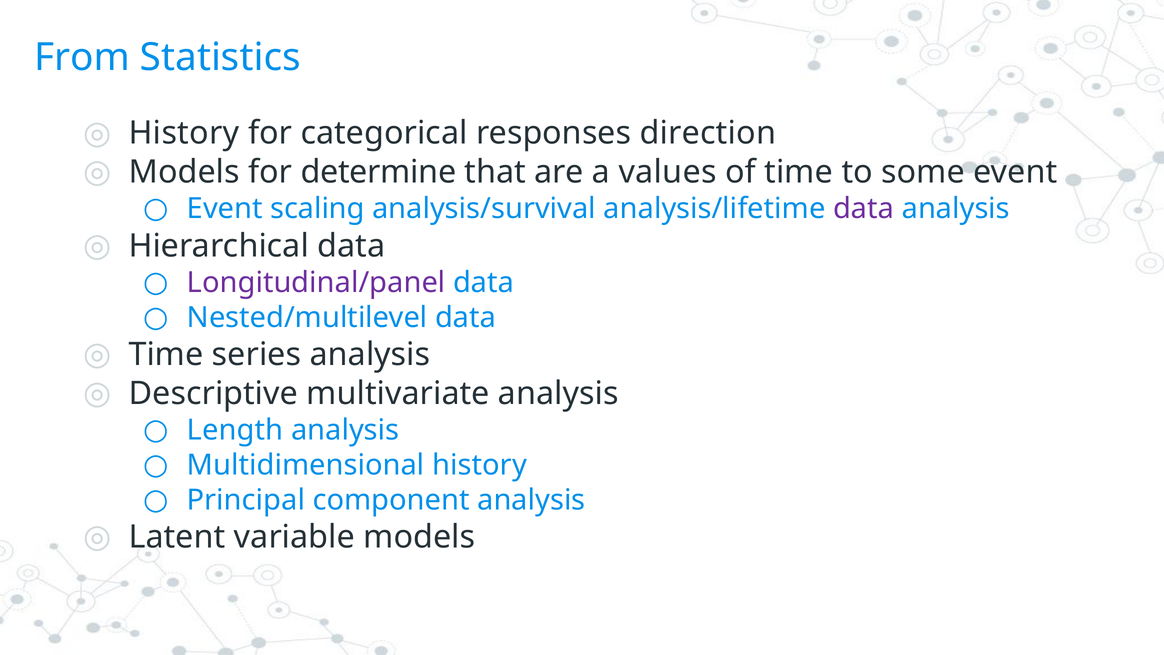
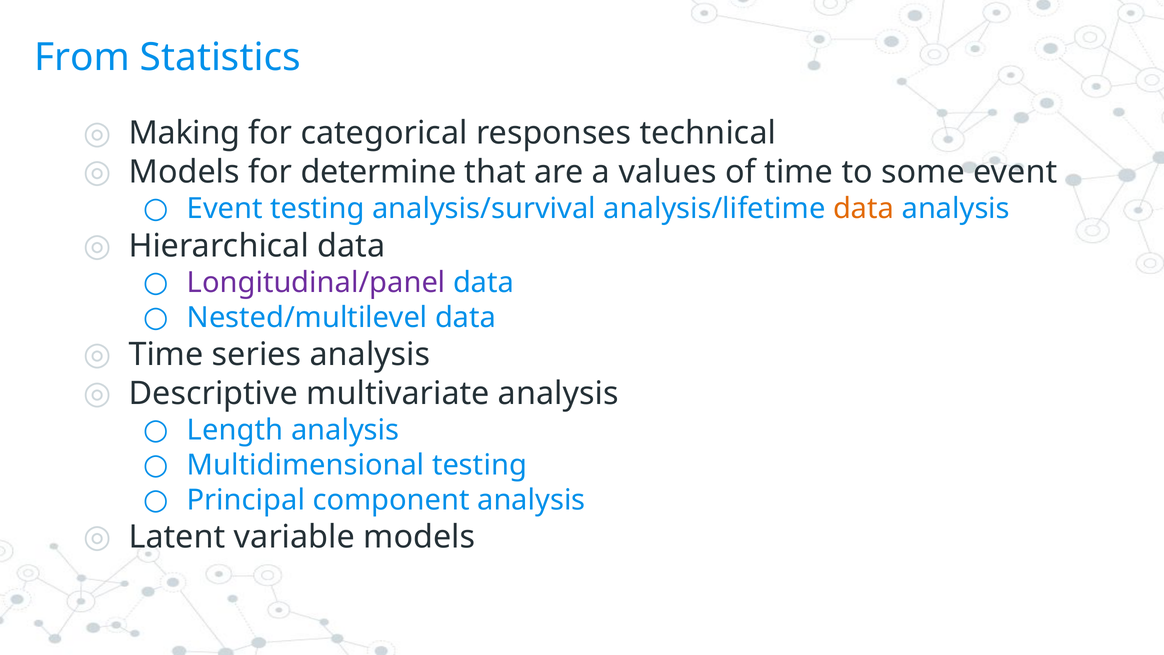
History at (184, 133): History -> Making
direction: direction -> technical
Event scaling: scaling -> testing
data at (864, 209) colour: purple -> orange
Multidimensional history: history -> testing
